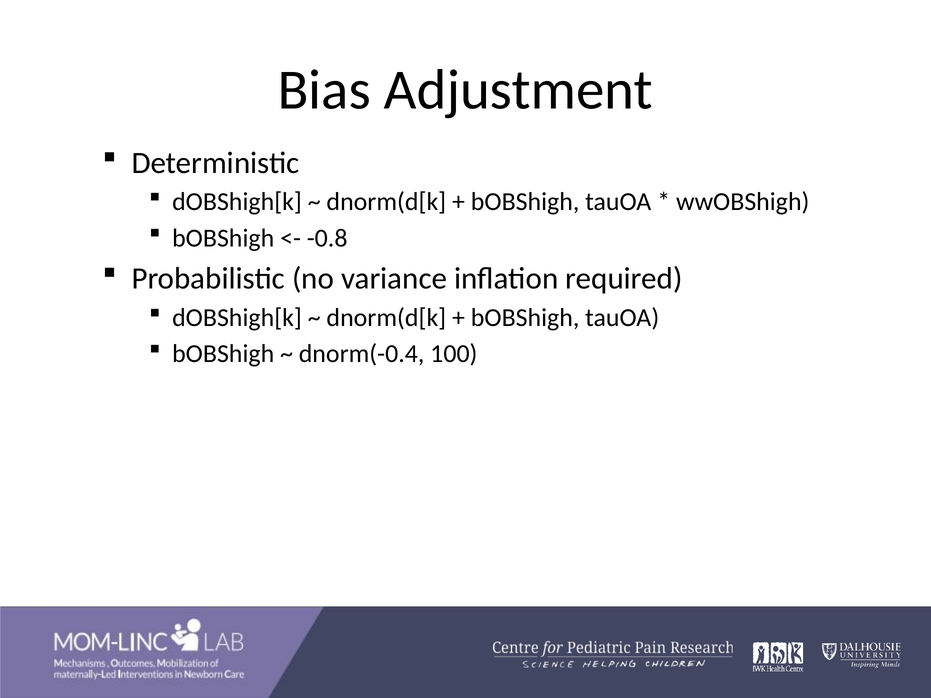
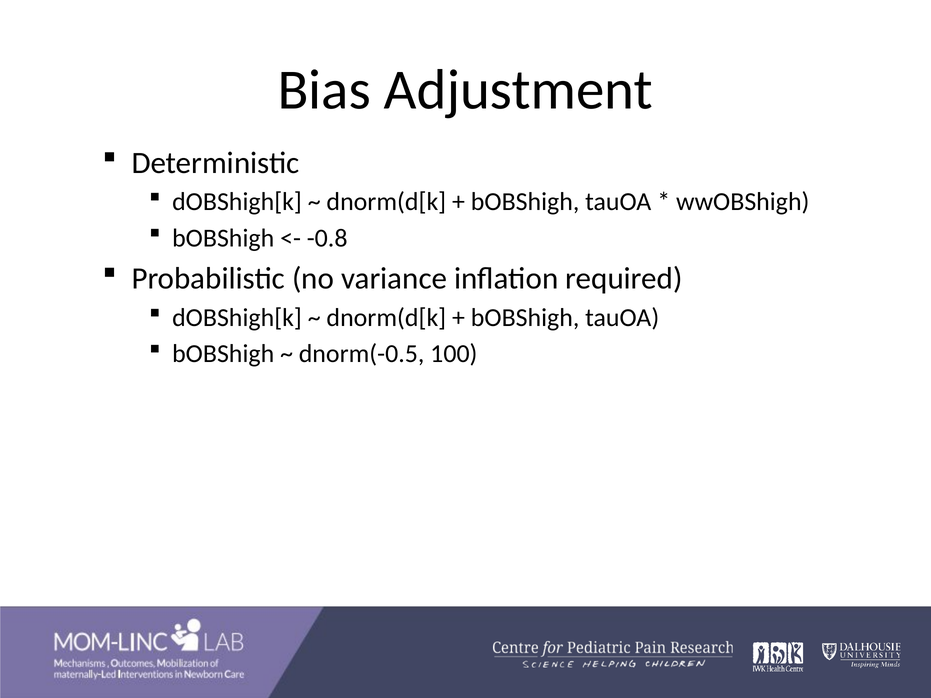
dnorm(-0.4: dnorm(-0.4 -> dnorm(-0.5
